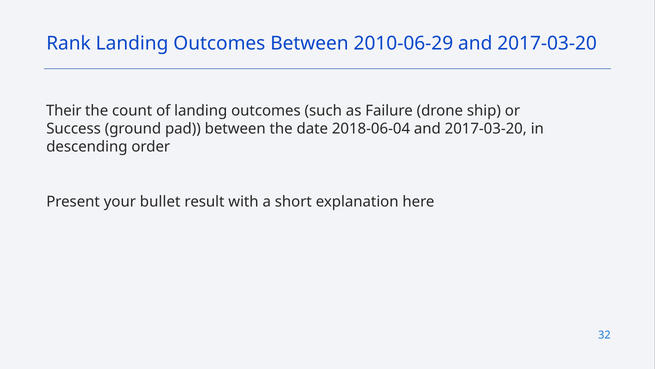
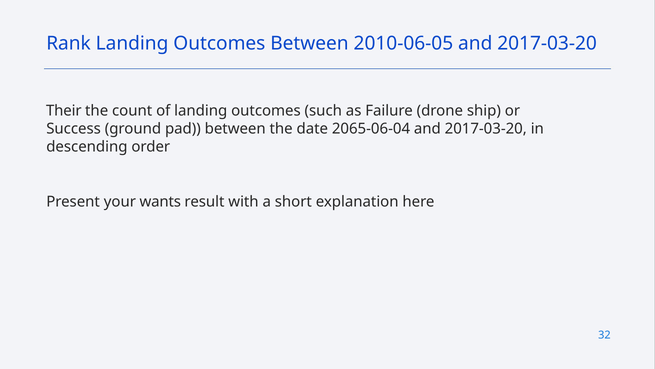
2010-06-29: 2010-06-29 -> 2010-06-05
2018-06-04: 2018-06-04 -> 2065-06-04
bullet: bullet -> wants
